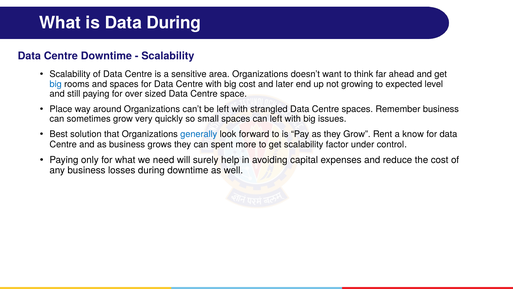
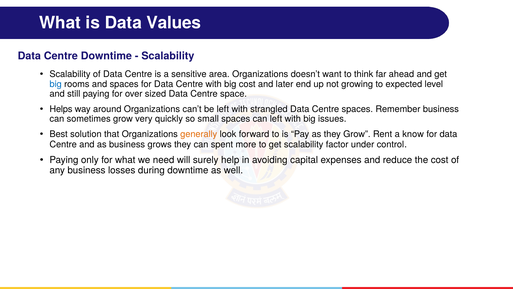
Data During: During -> Values
Place: Place -> Helps
generally colour: blue -> orange
